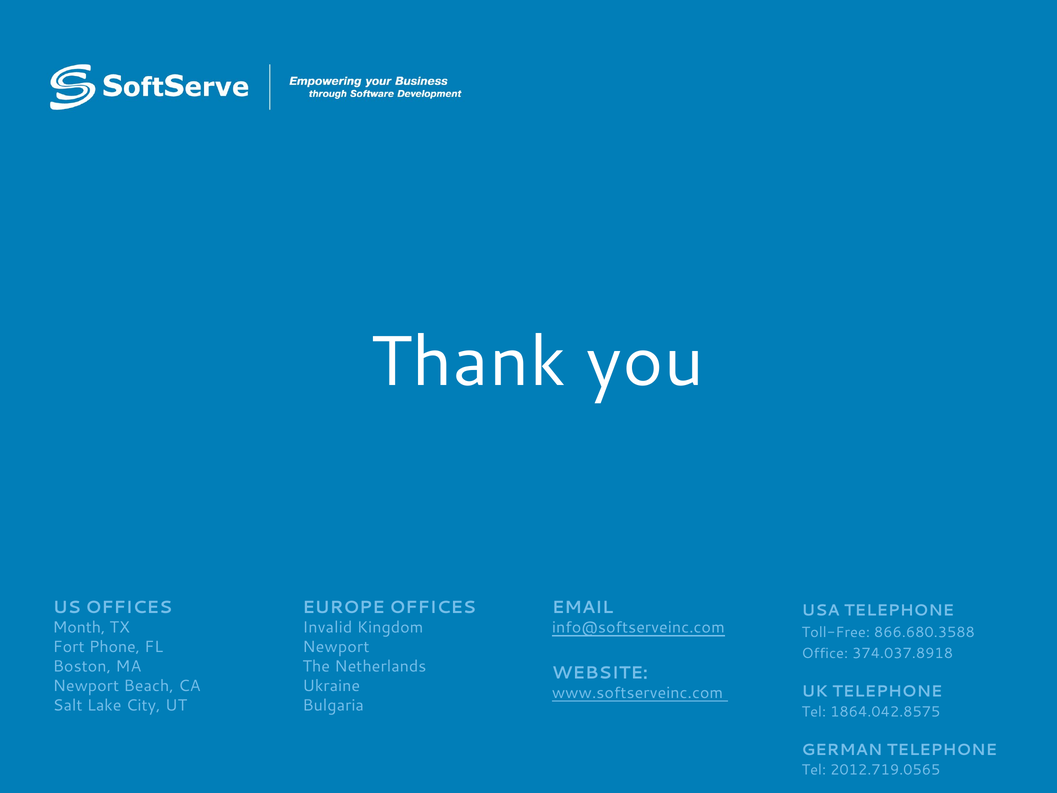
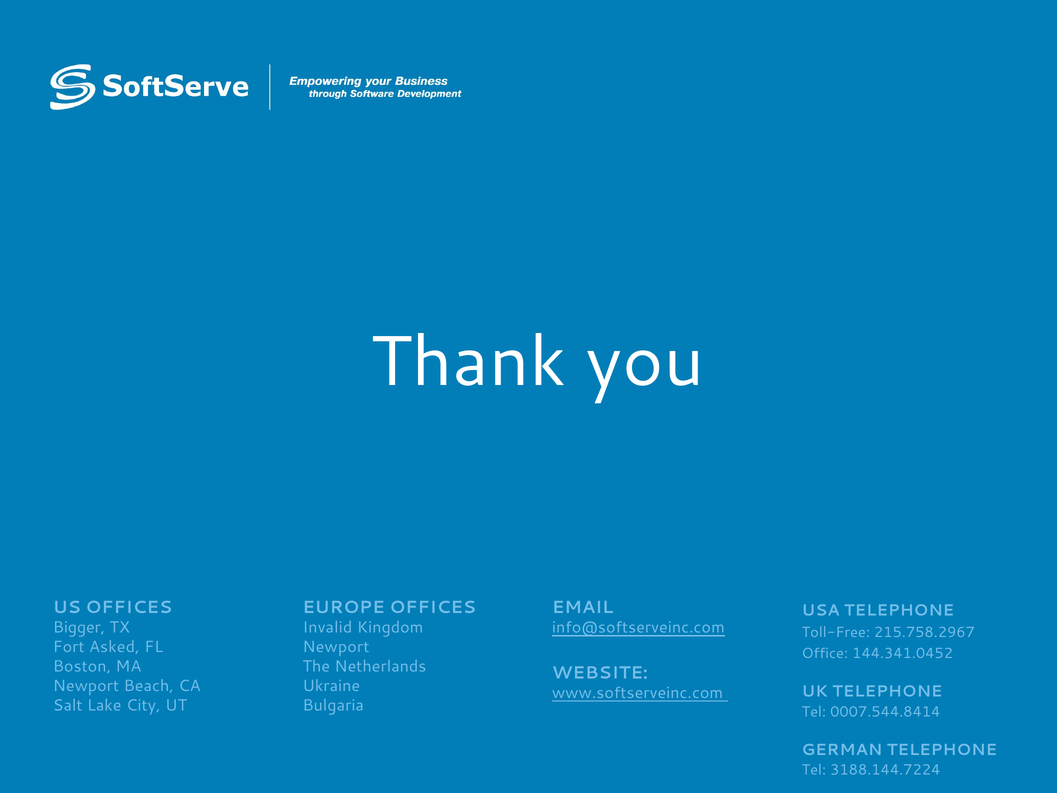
Month: Month -> Bigger
866.680.3588: 866.680.3588 -> 215.758.2967
Phone: Phone -> Asked
374.037.8918: 374.037.8918 -> 144.341.0452
1864.042.8575: 1864.042.8575 -> 0007.544.8414
2012.719.0565: 2012.719.0565 -> 3188.144.7224
